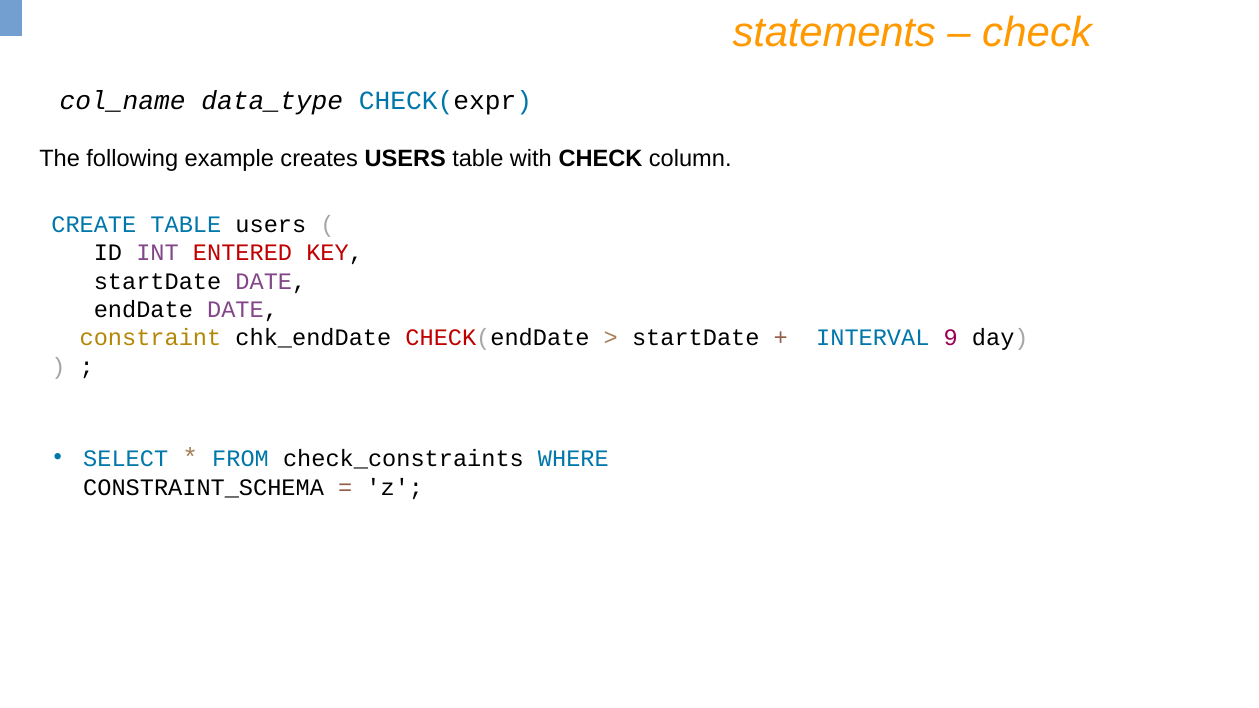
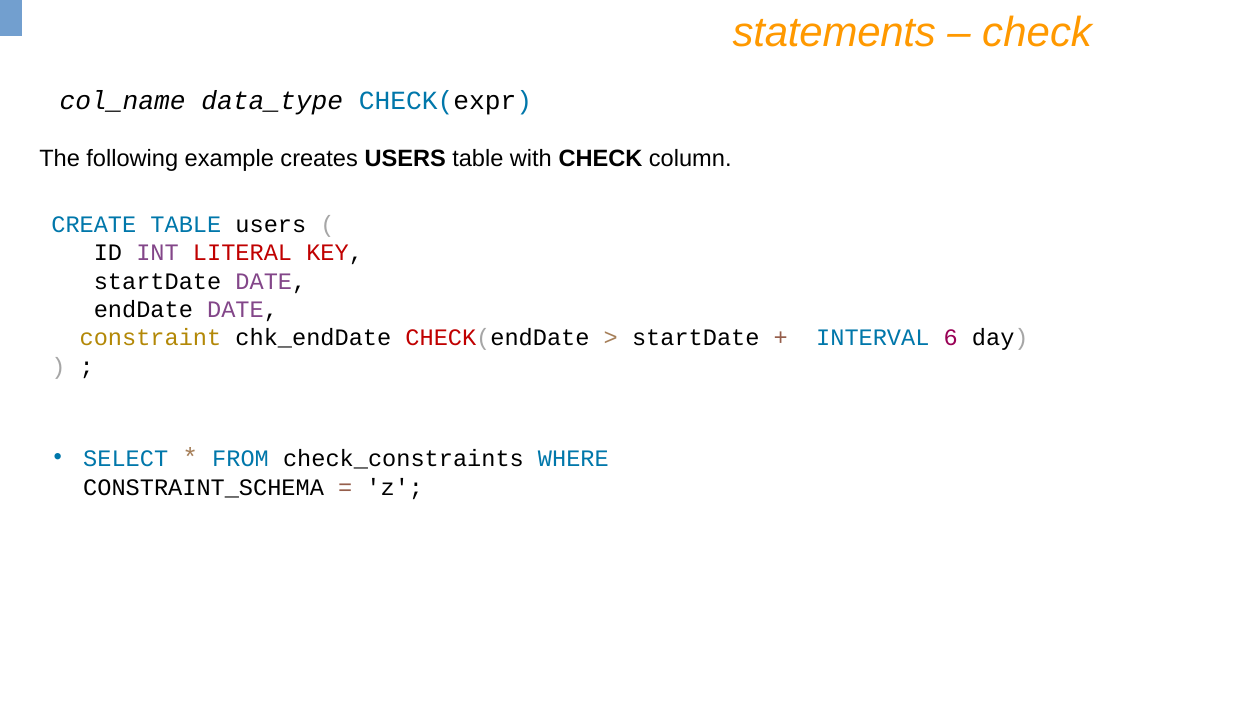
ENTERED: ENTERED -> LITERAL
9: 9 -> 6
